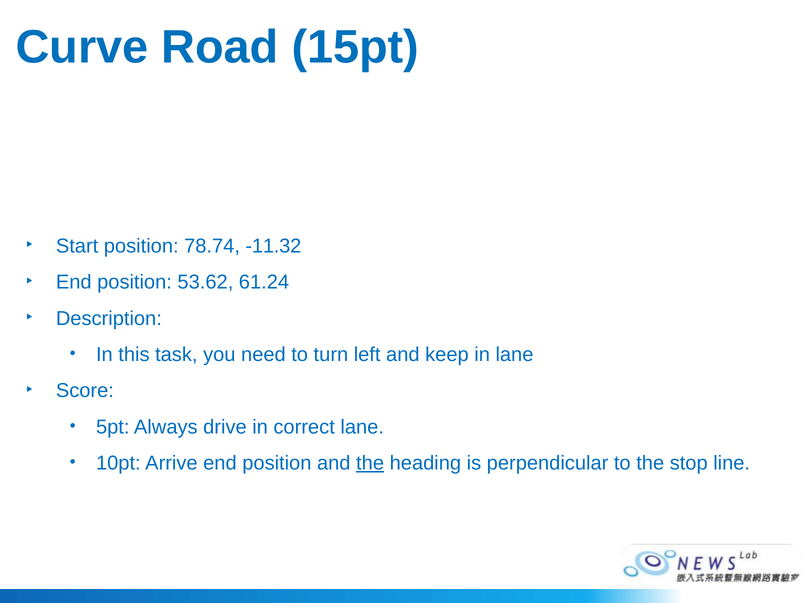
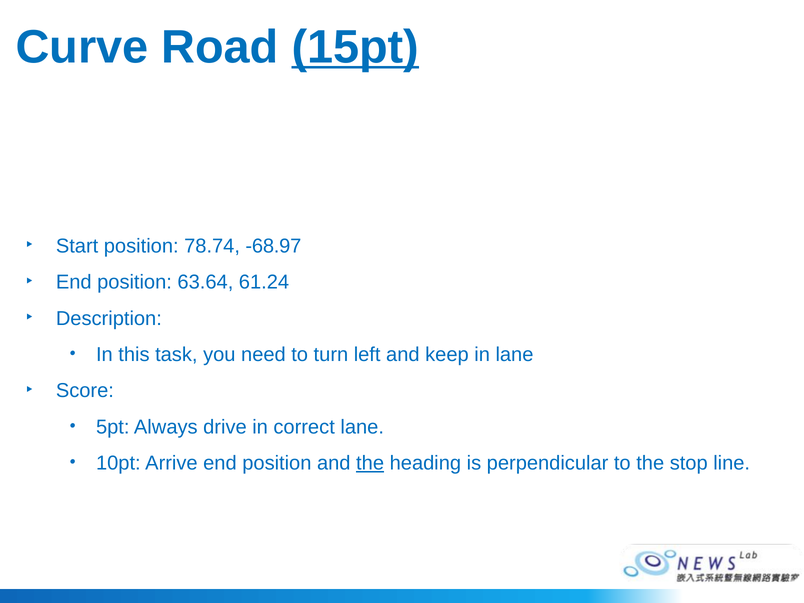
15pt underline: none -> present
-11.32: -11.32 -> -68.97
53.62: 53.62 -> 63.64
